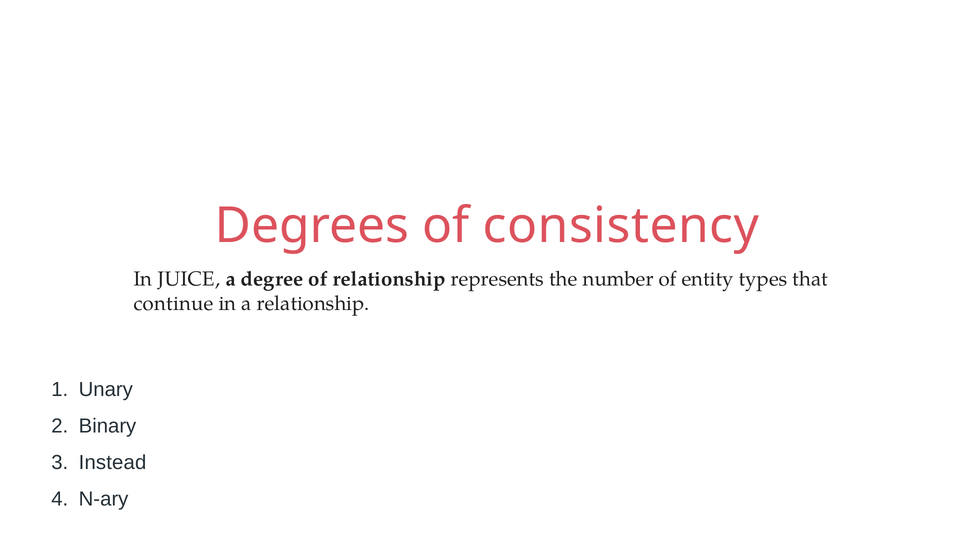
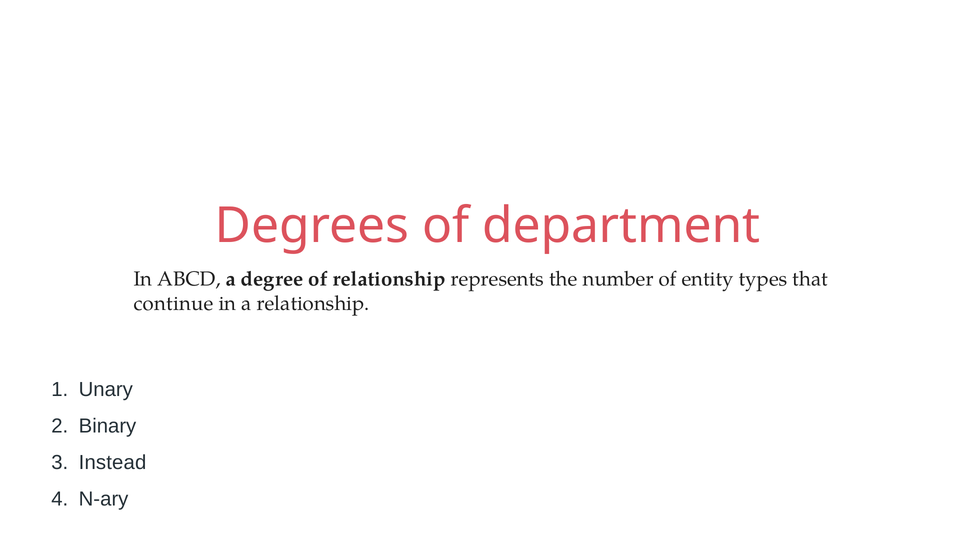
consistency: consistency -> department
JUICE: JUICE -> ABCD
